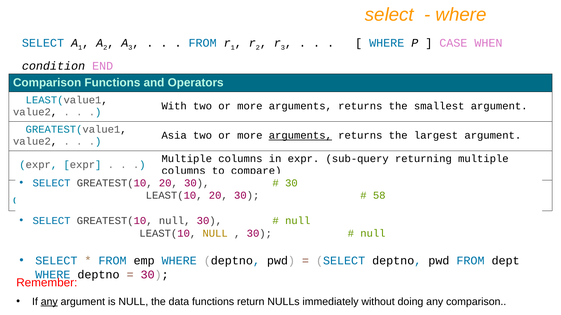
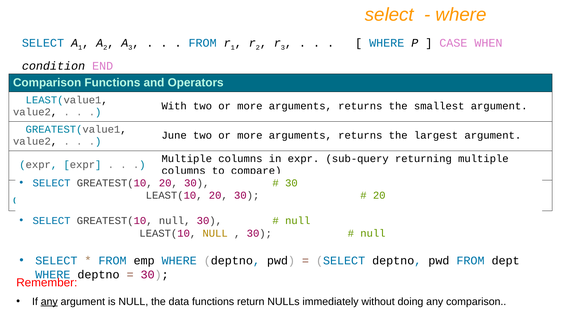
Asia: Asia -> June
arguments at (300, 136) underline: present -> none
58 at (379, 196): 58 -> 20
